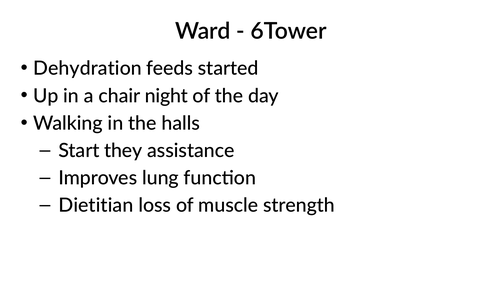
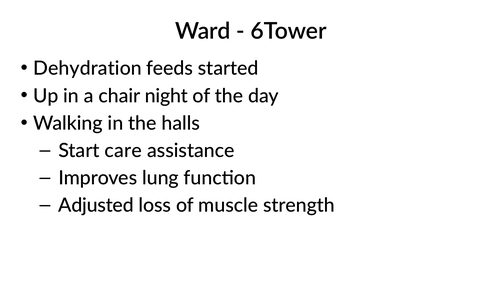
they: they -> care
Dietitian: Dietitian -> Adjusted
